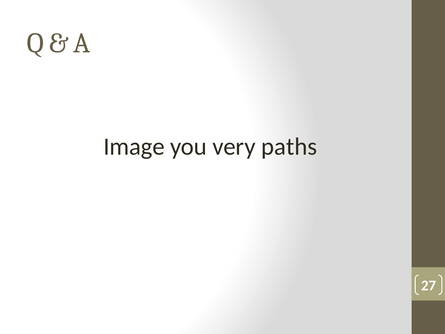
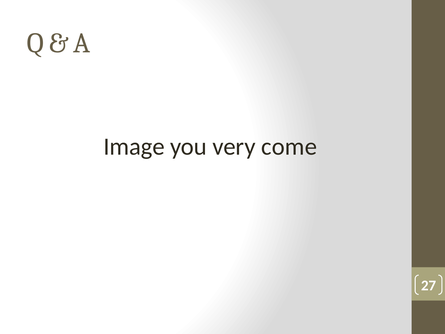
paths: paths -> come
